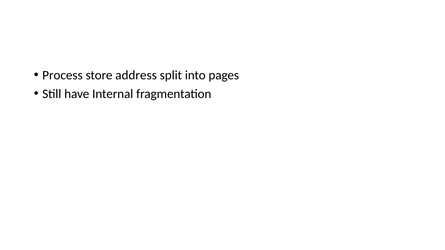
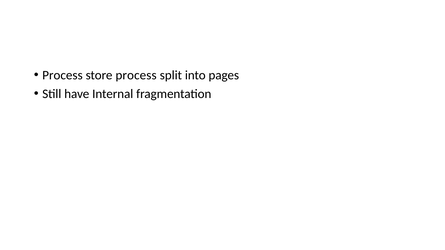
store address: address -> process
